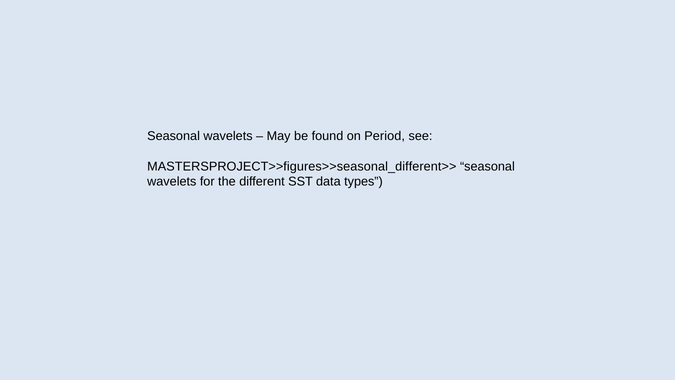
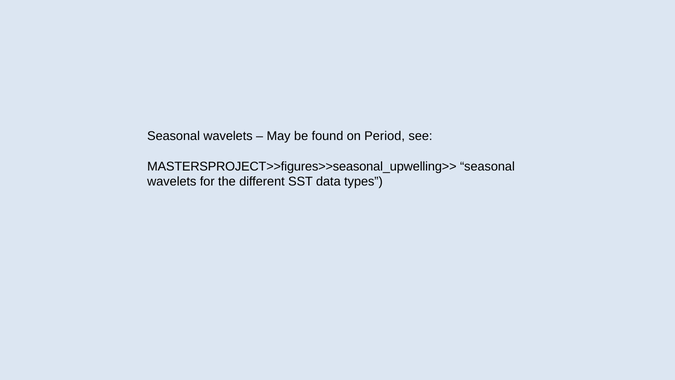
MASTERSPROJECT>>figures>>seasonal_different>>: MASTERSPROJECT>>figures>>seasonal_different>> -> MASTERSPROJECT>>figures>>seasonal_upwelling>>
